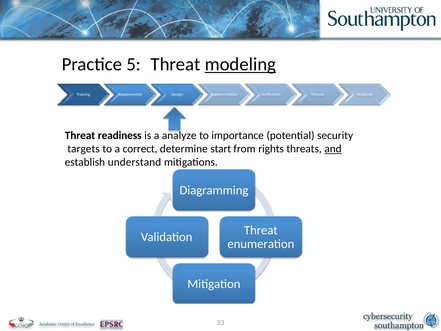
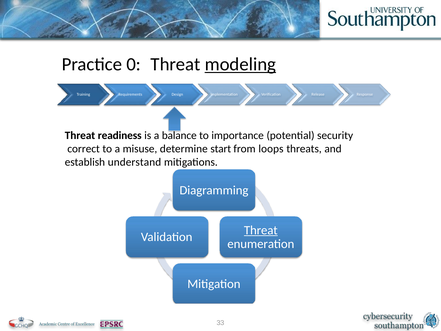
5: 5 -> 0
analyze: analyze -> balance
targets: targets -> correct
correct: correct -> misuse
rights: rights -> loops
and underline: present -> none
Threat at (261, 230) underline: none -> present
